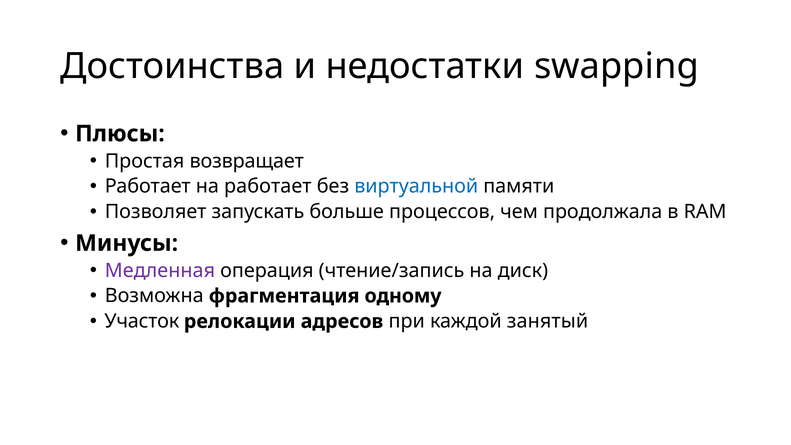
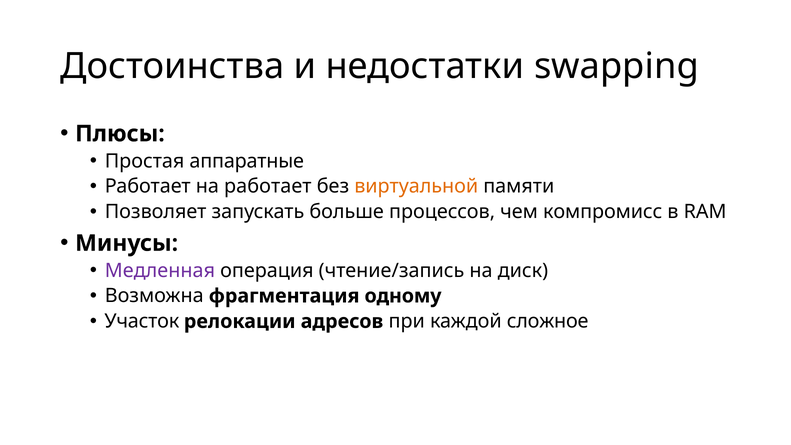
возвращает: возвращает -> аппаратные
виртуальной colour: blue -> orange
продолжала: продолжала -> компромисс
занятый: занятый -> сложное
